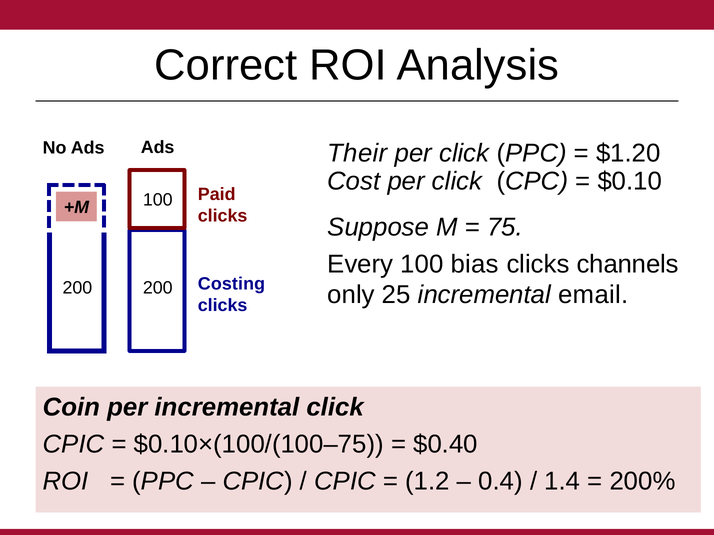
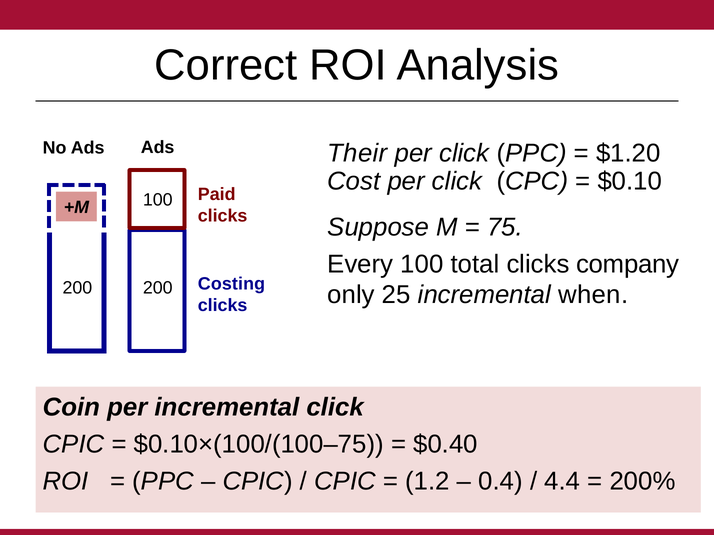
bias: bias -> total
channels: channels -> company
email: email -> when
1.4: 1.4 -> 4.4
